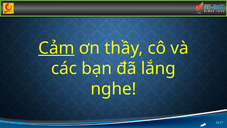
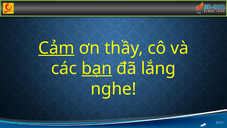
bạn underline: none -> present
